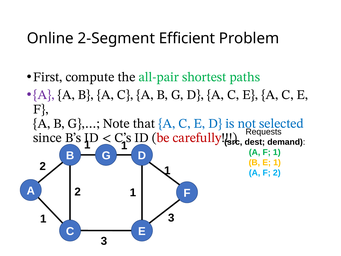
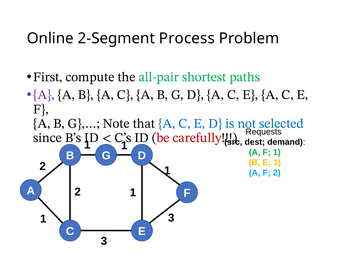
Efficient: Efficient -> Process
